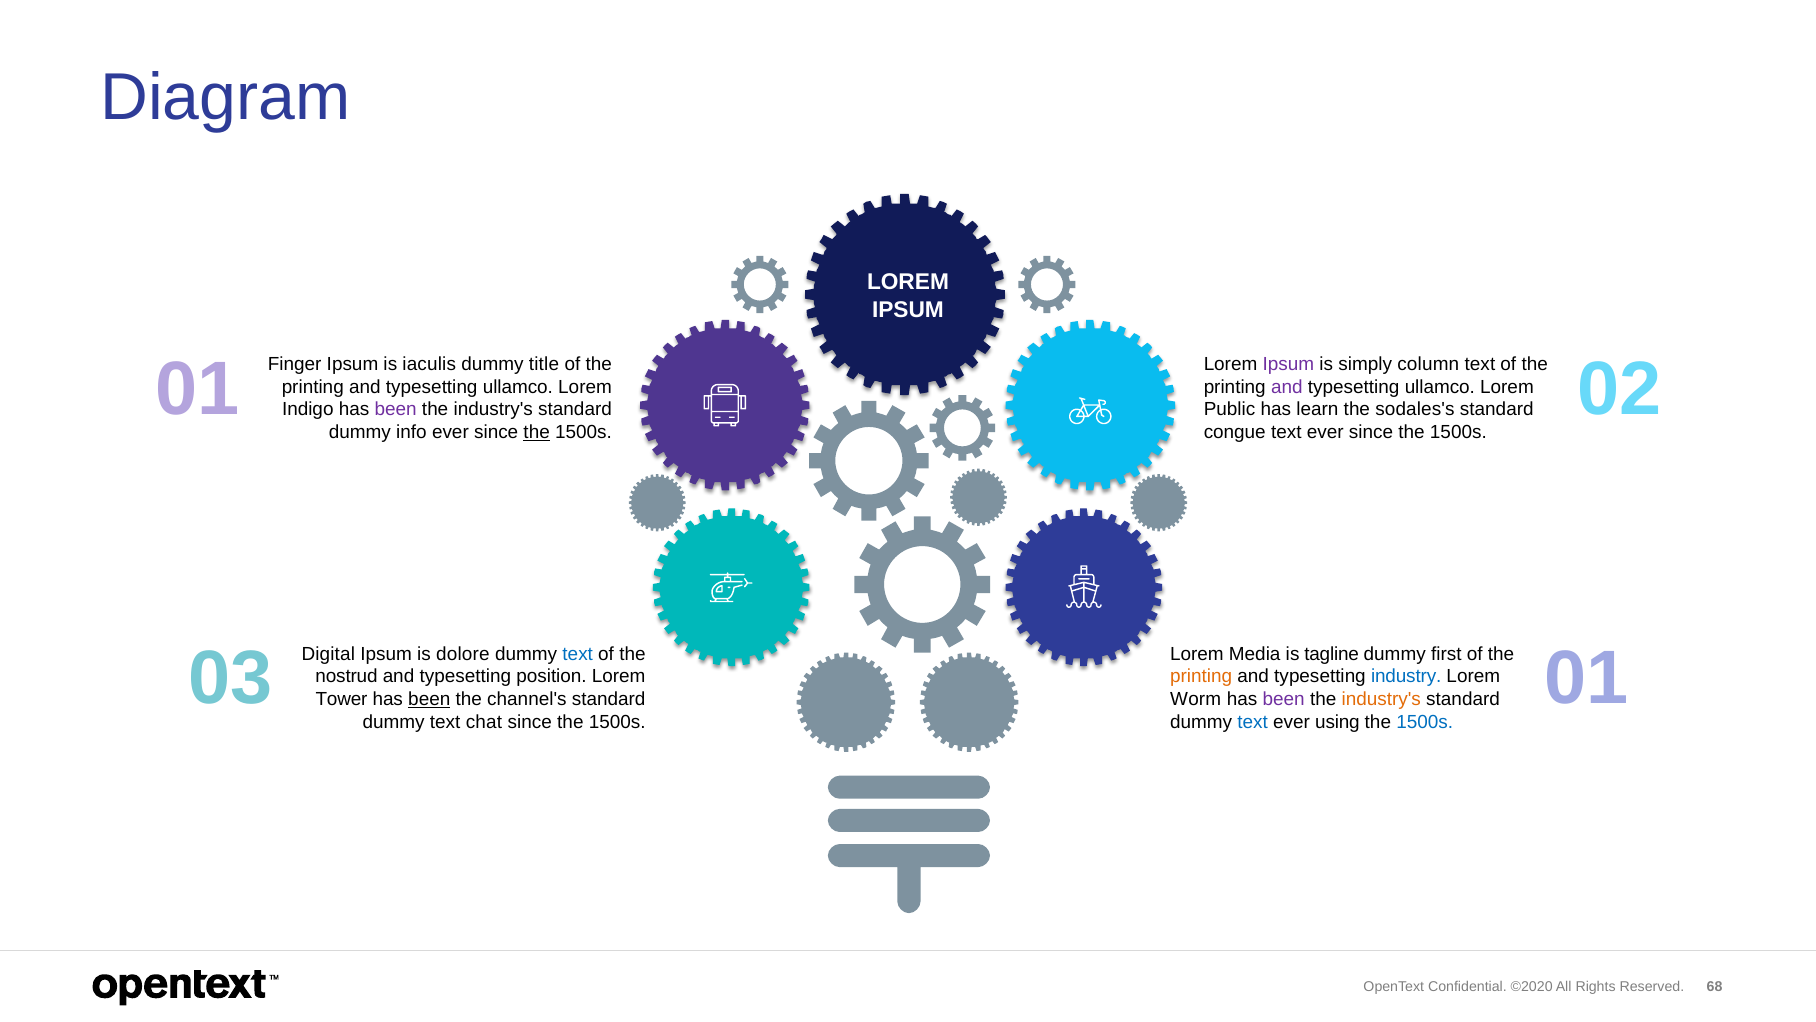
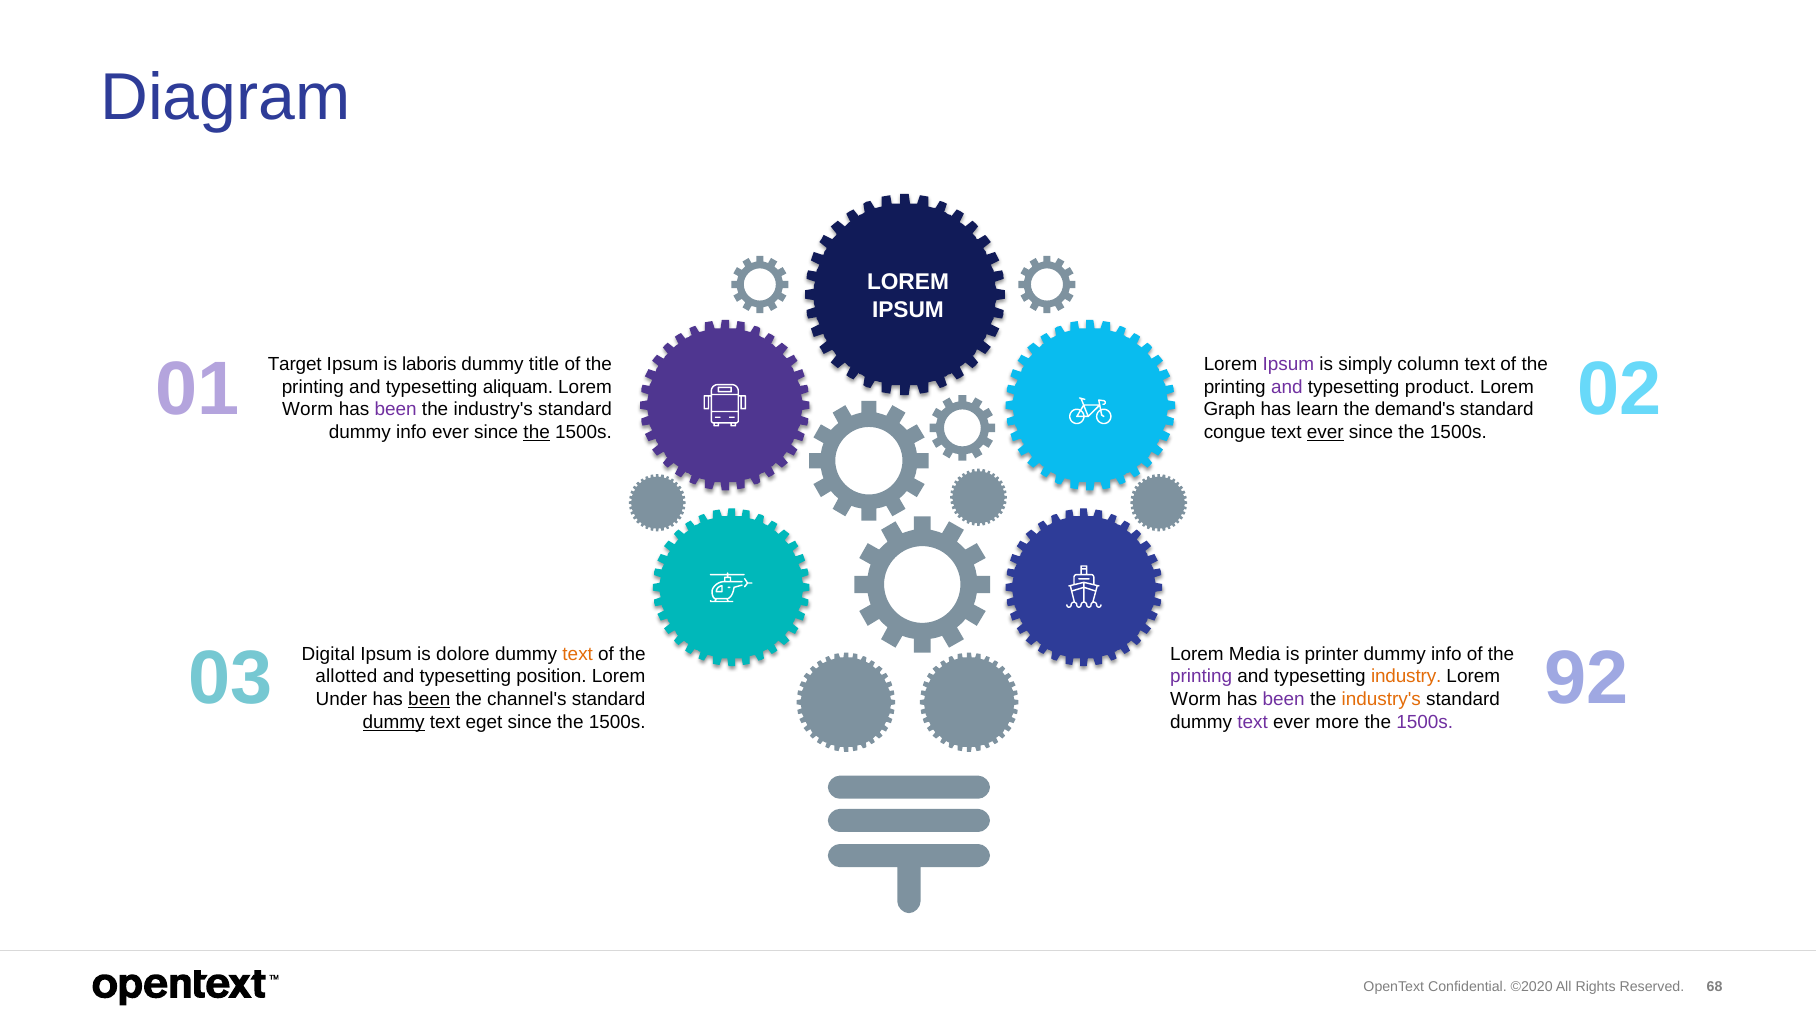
Finger: Finger -> Target
iaculis: iaculis -> laboris
ullamco at (518, 387): ullamco -> aliquam
ullamco at (1440, 387): ullamco -> product
Indigo at (308, 410): Indigo -> Worm
Public: Public -> Graph
sodales's: sodales's -> demand's
ever at (1325, 432) underline: none -> present
03 01: 01 -> 92
text at (578, 654) colour: blue -> orange
tagline: tagline -> printer
first at (1446, 654): first -> info
nostrud: nostrud -> allotted
printing at (1201, 676) colour: orange -> purple
industry colour: blue -> orange
Tower: Tower -> Under
dummy at (394, 722) underline: none -> present
chat: chat -> eget
text at (1253, 722) colour: blue -> purple
using: using -> more
1500s at (1425, 722) colour: blue -> purple
